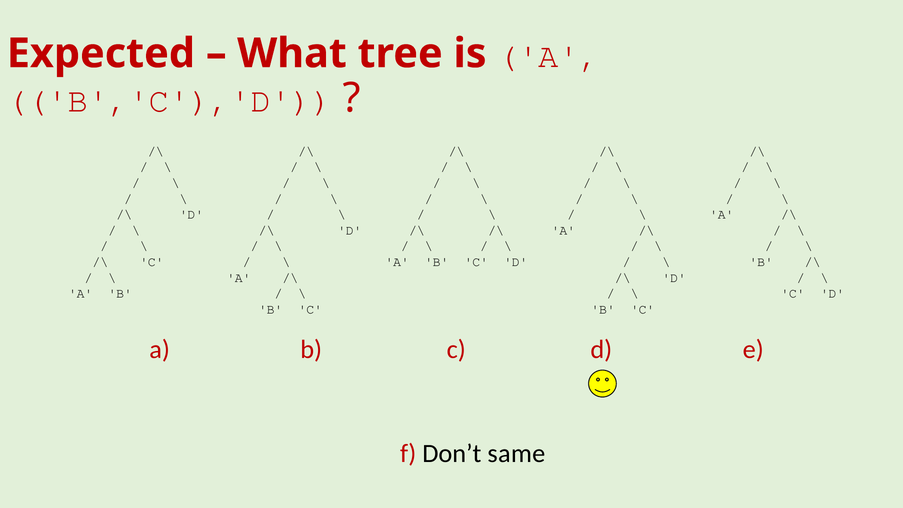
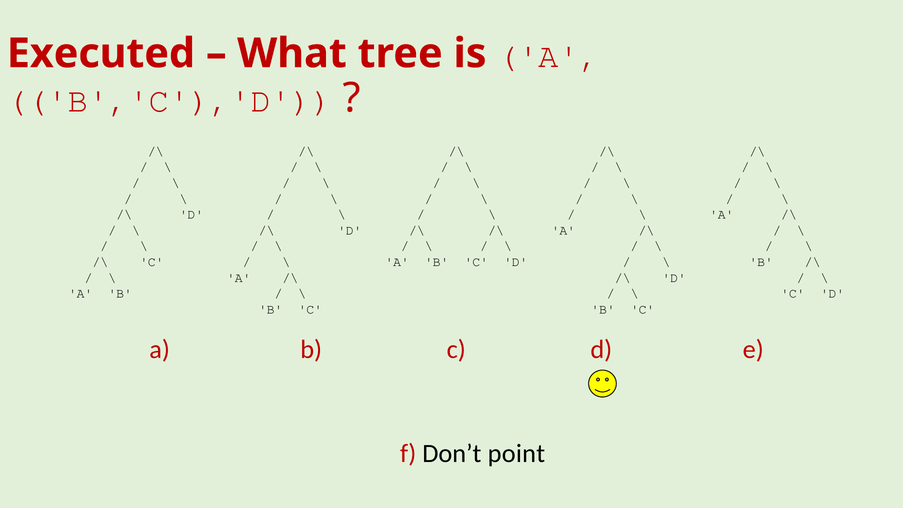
Expected: Expected -> Executed
same: same -> point
